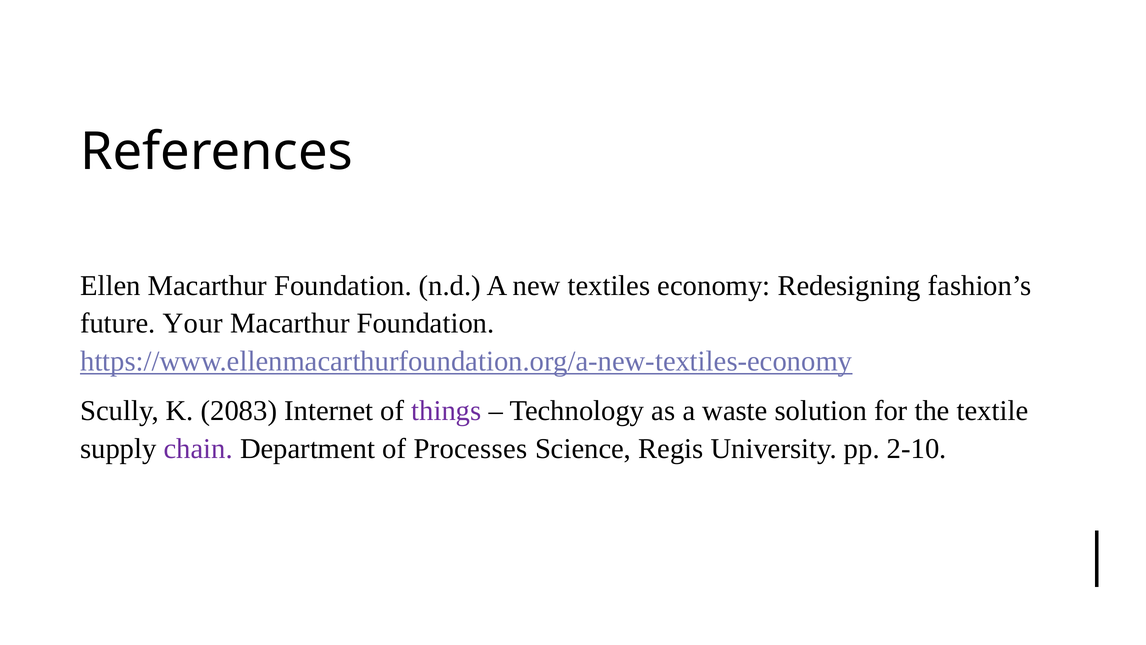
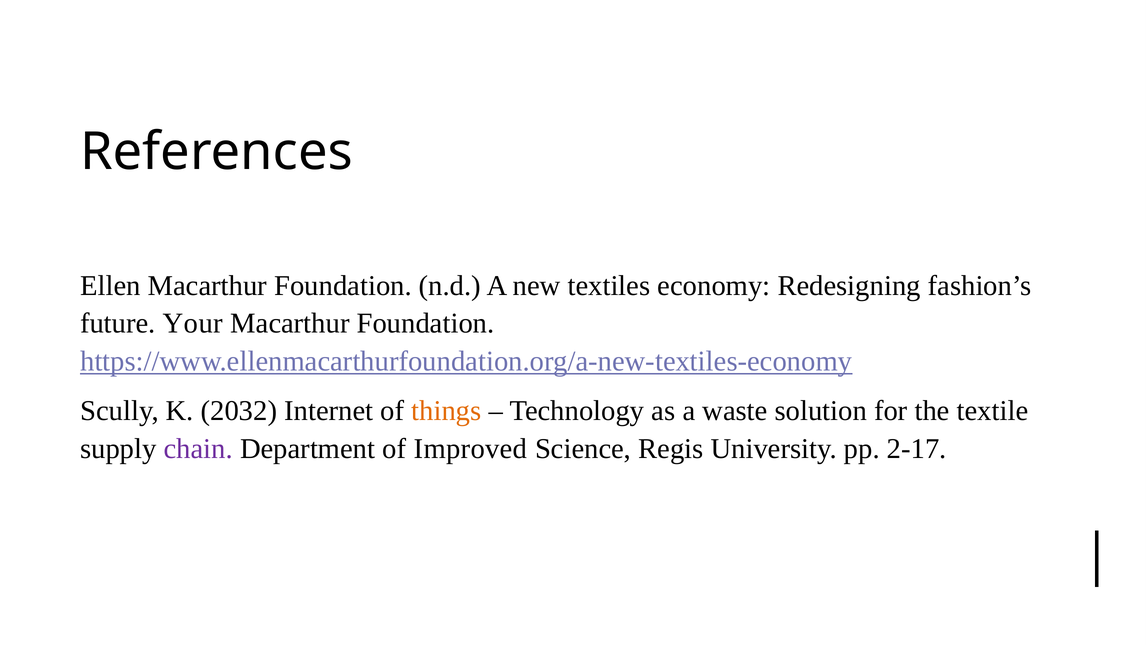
2083: 2083 -> 2032
things colour: purple -> orange
Processes: Processes -> Improved
2-10: 2-10 -> 2-17
